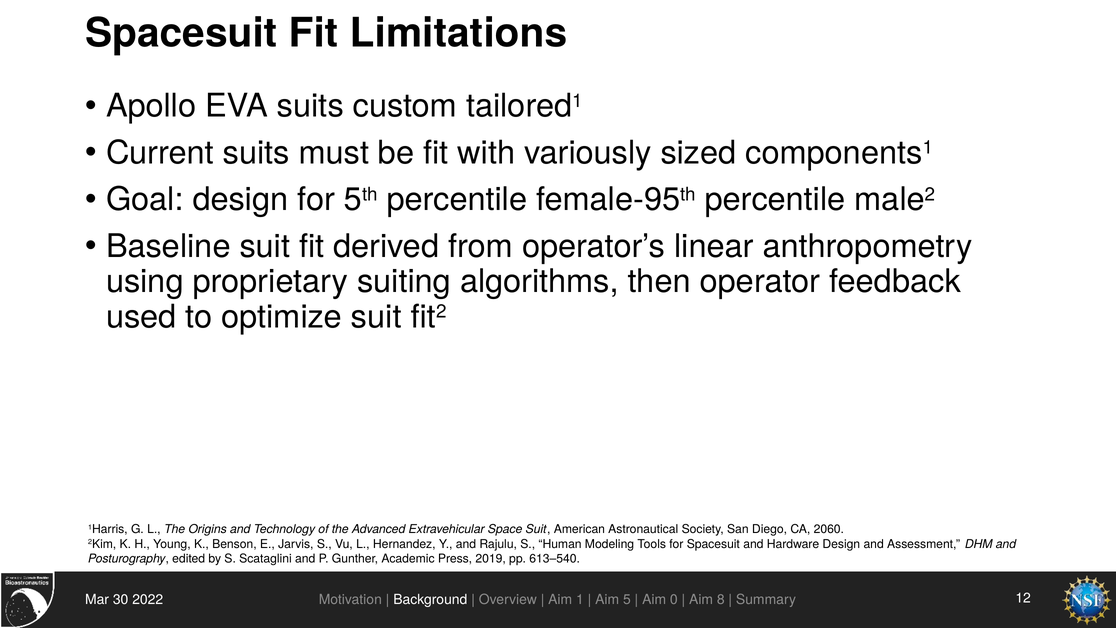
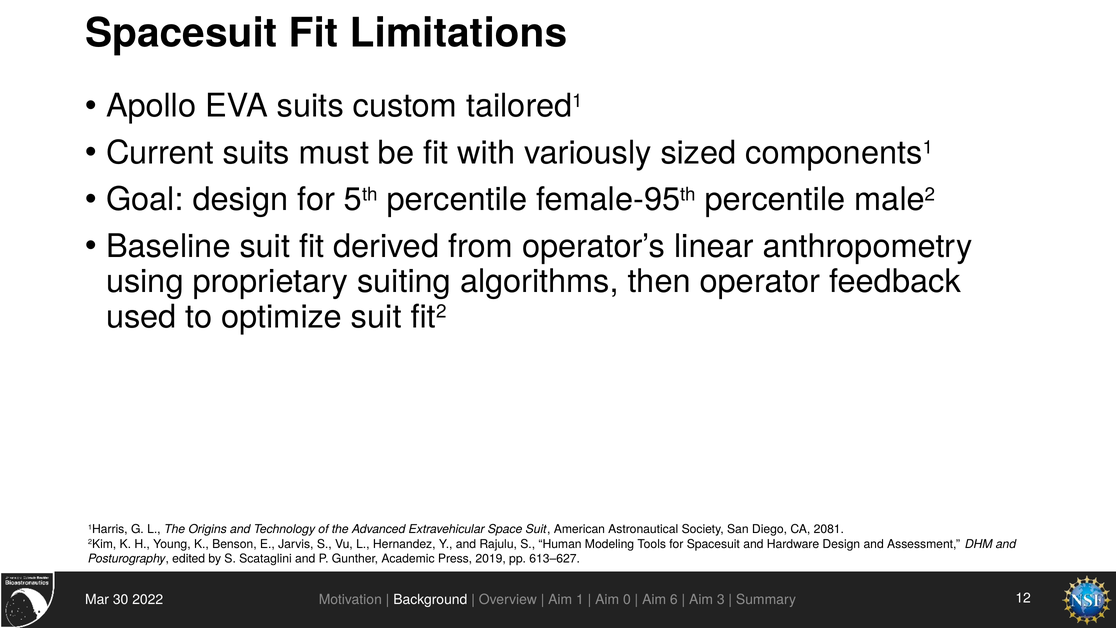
2060: 2060 -> 2081
613–540: 613–540 -> 613–627
5: 5 -> 0
0: 0 -> 6
8: 8 -> 3
